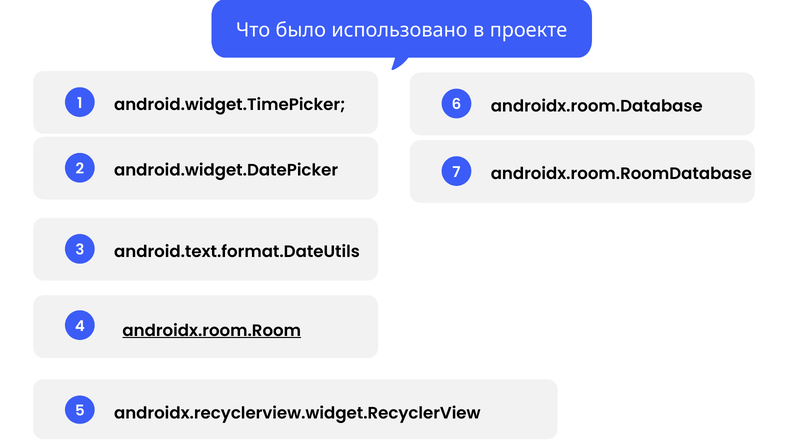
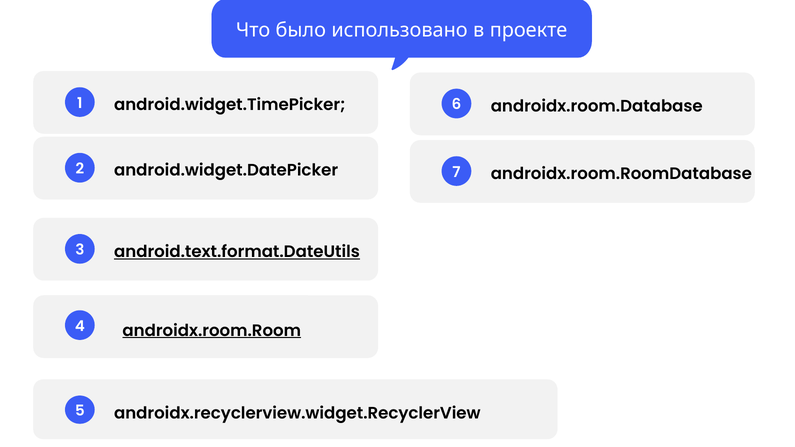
android.text.format.DateUtils underline: none -> present
